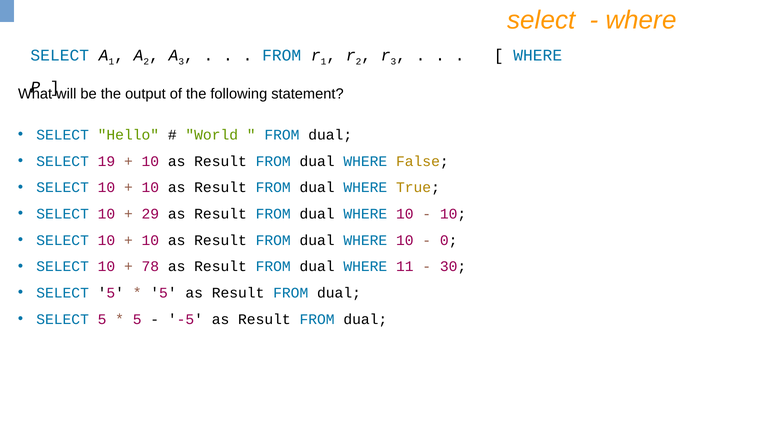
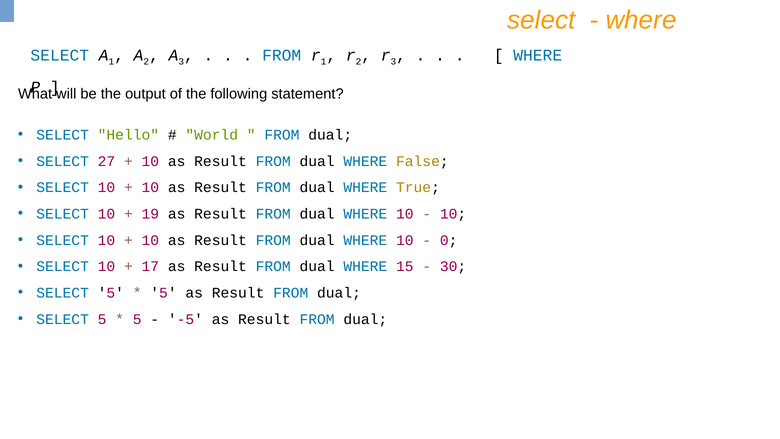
19: 19 -> 27
29: 29 -> 19
78: 78 -> 17
11: 11 -> 15
